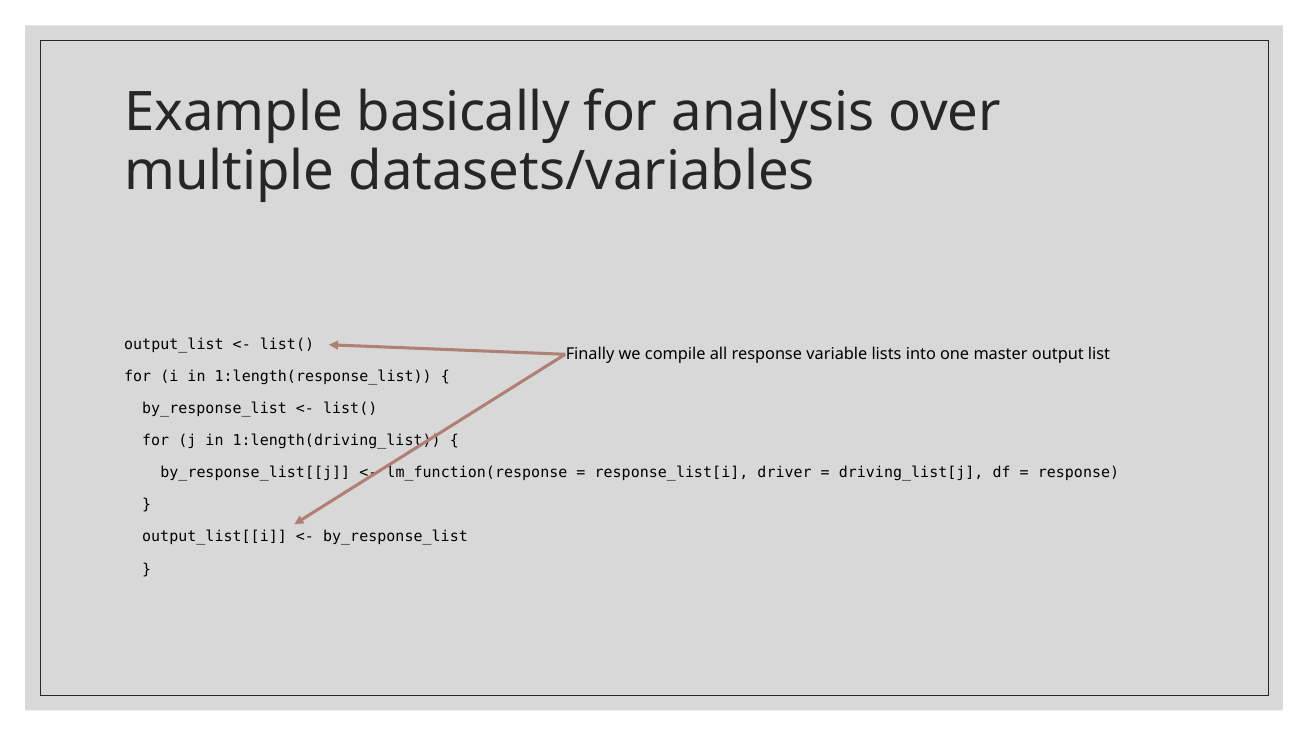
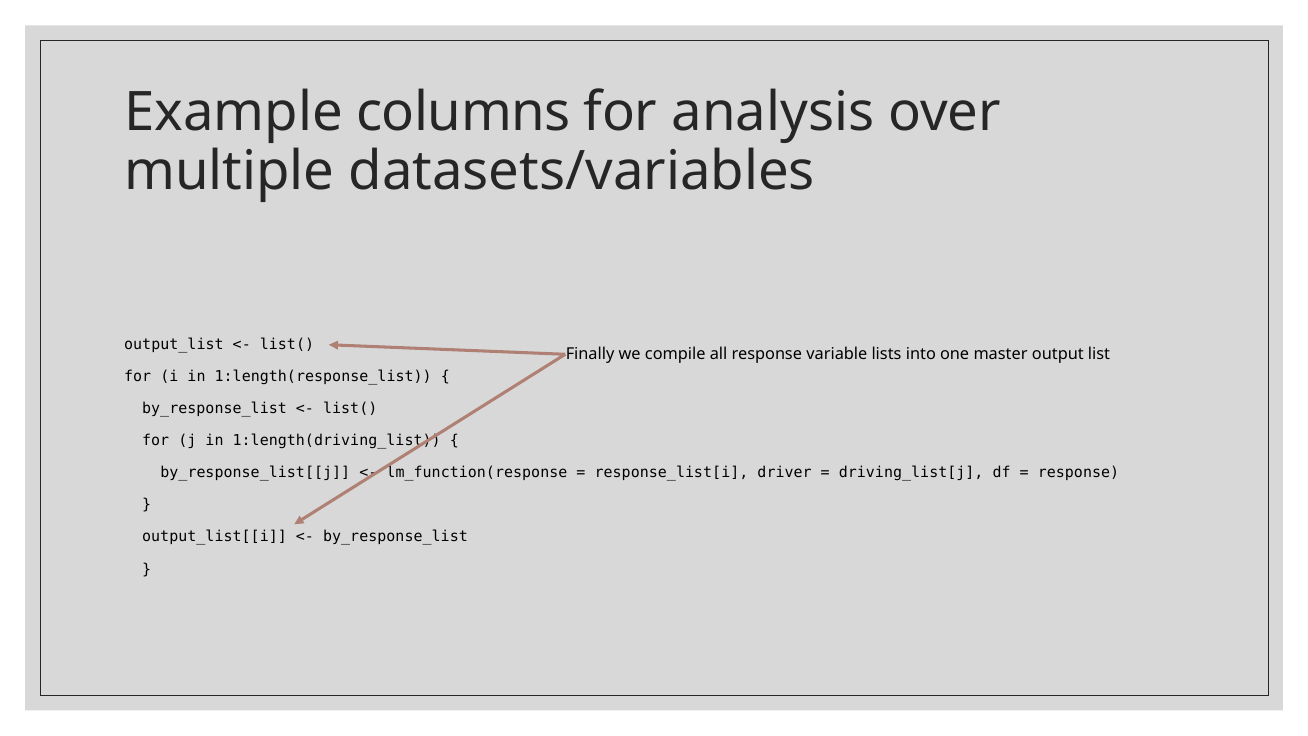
basically: basically -> columns
